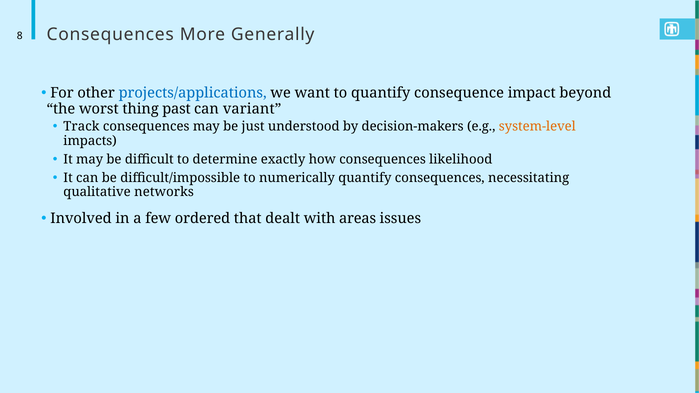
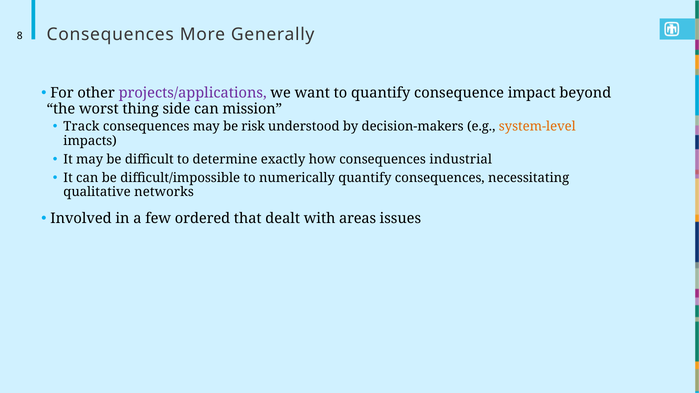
projects/applications colour: blue -> purple
past: past -> side
variant: variant -> mission
just: just -> risk
likelihood: likelihood -> industrial
